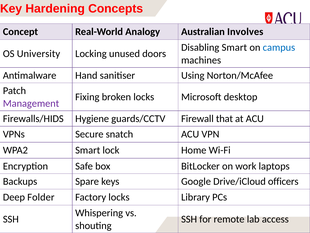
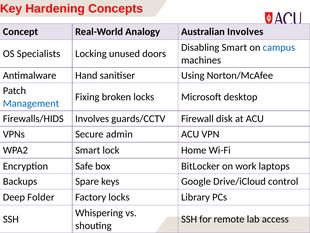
University: University -> Specialists
Management colour: purple -> blue
Firewalls/HIDS Hygiene: Hygiene -> Involves
that: that -> disk
snatch: snatch -> admin
officers: officers -> control
